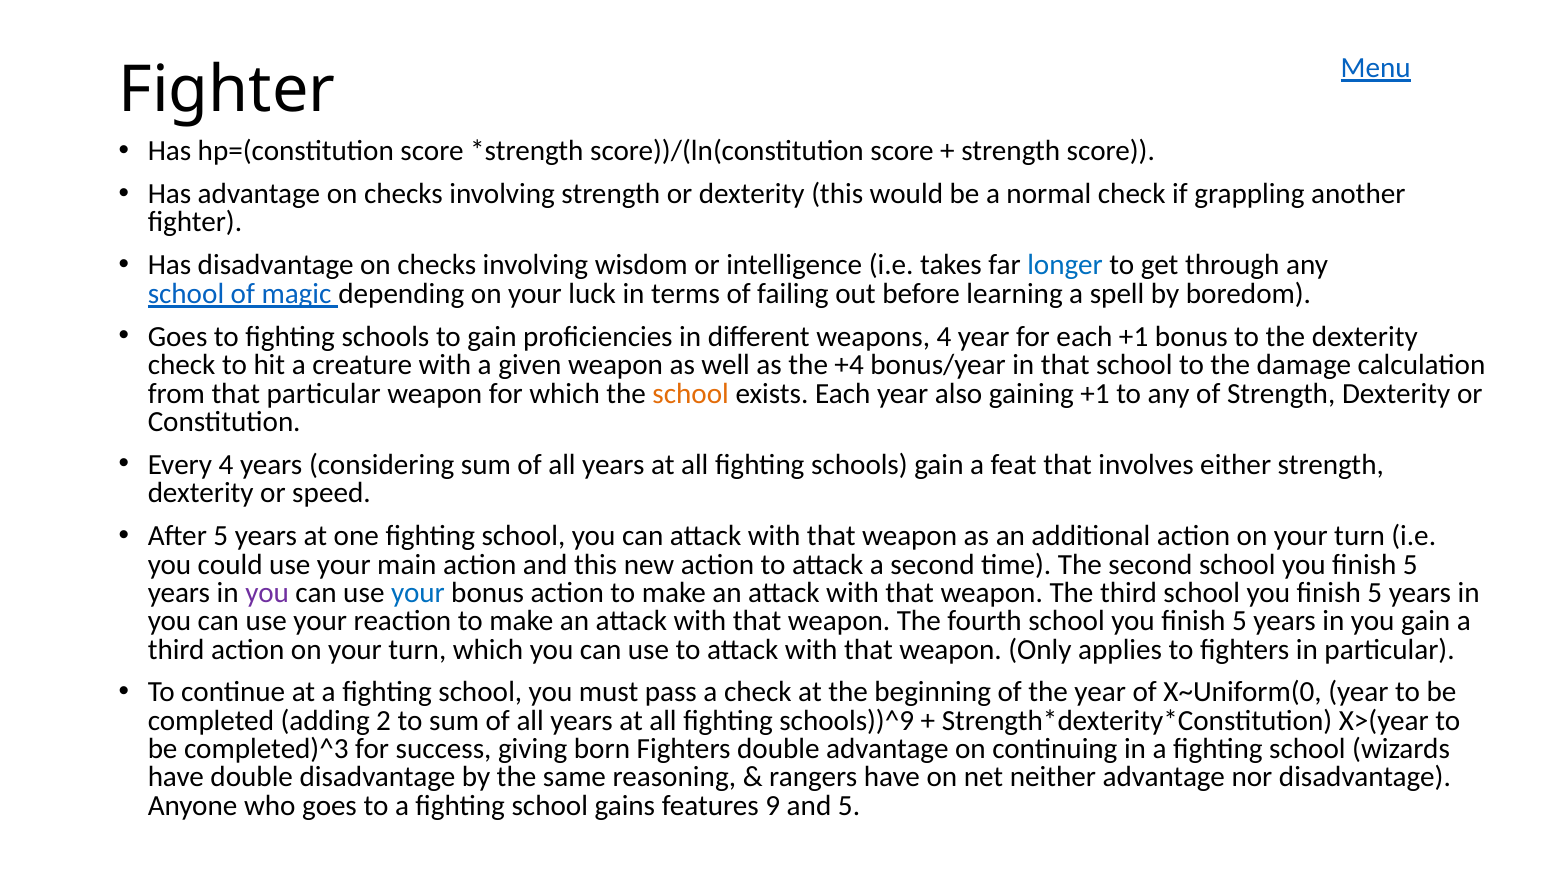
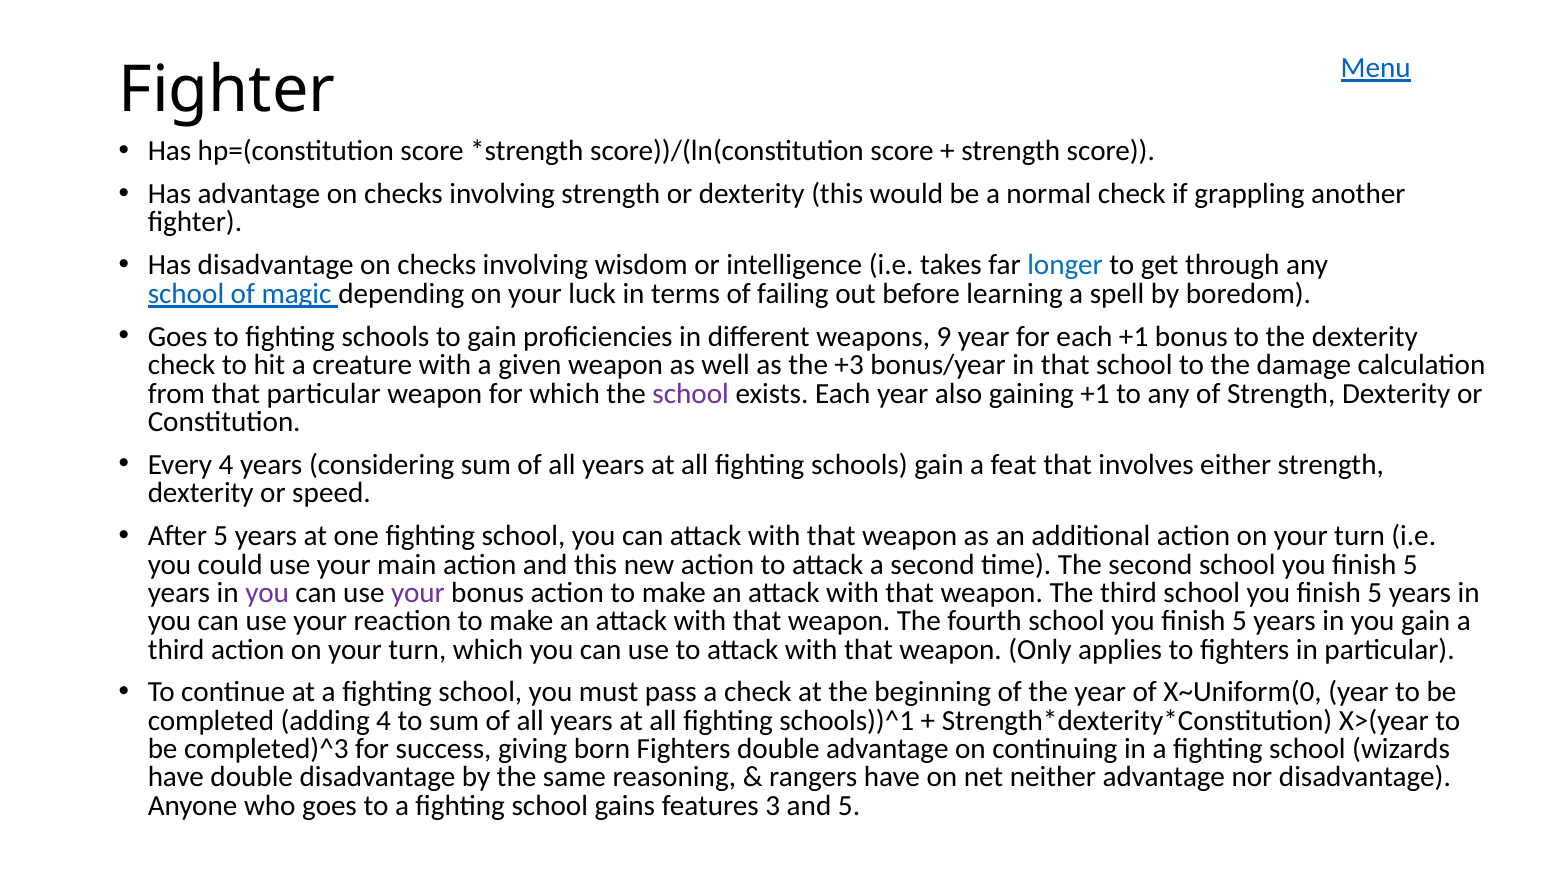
weapons 4: 4 -> 9
+4: +4 -> +3
school at (691, 394) colour: orange -> purple
your at (418, 593) colour: blue -> purple
adding 2: 2 -> 4
schools))^9: schools))^9 -> schools))^1
9: 9 -> 3
